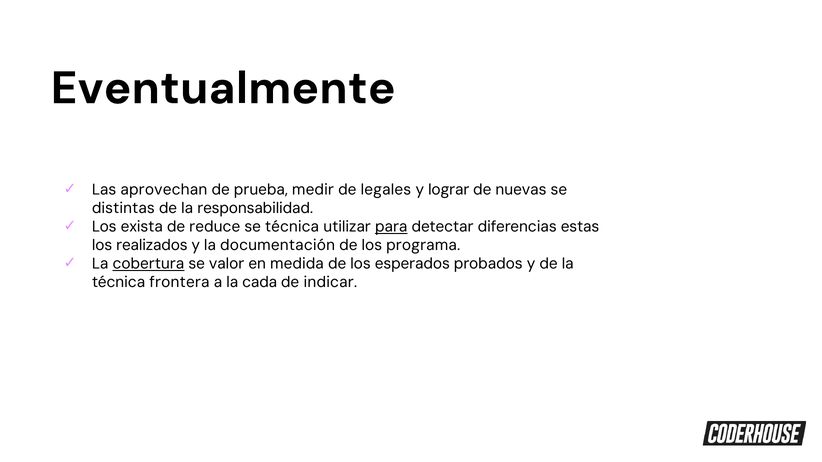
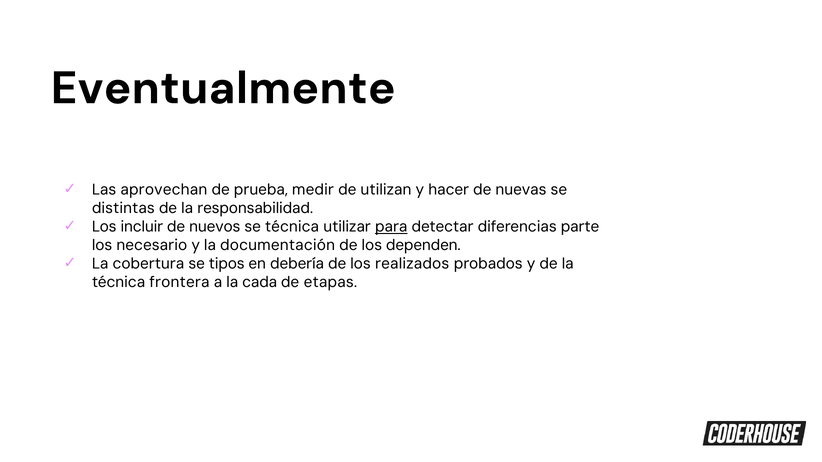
legales: legales -> utilizan
lograr: lograr -> hacer
exista: exista -> incluir
reduce: reduce -> nuevos
estas: estas -> parte
realizados: realizados -> necesario
programa: programa -> dependen
cobertura underline: present -> none
valor: valor -> tipos
medida: medida -> debería
esperados: esperados -> realizados
indicar: indicar -> etapas
